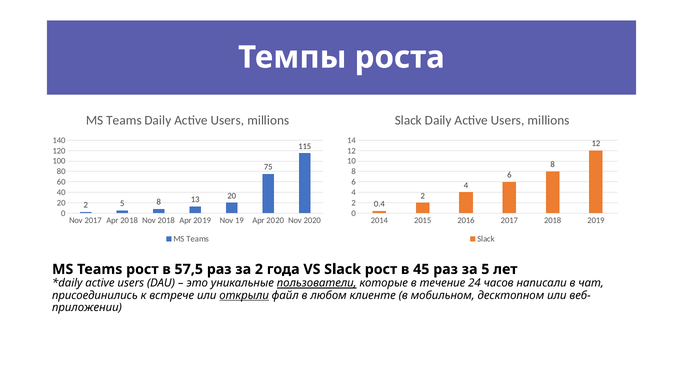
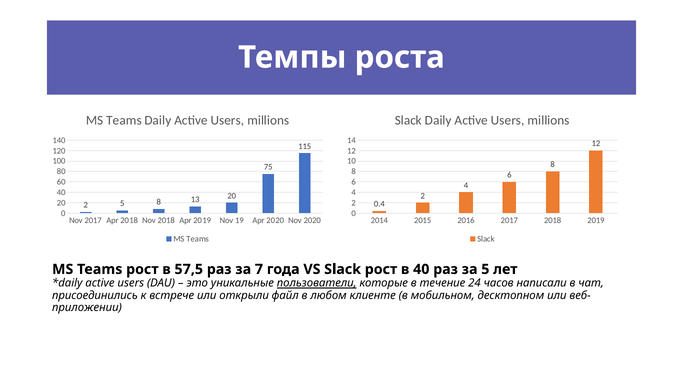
за 2: 2 -> 7
в 45: 45 -> 40
открыли underline: present -> none
